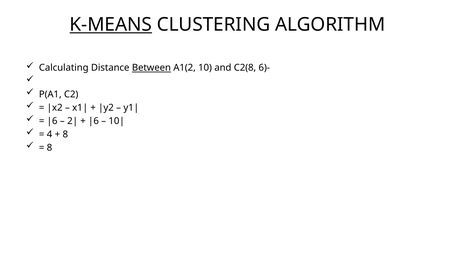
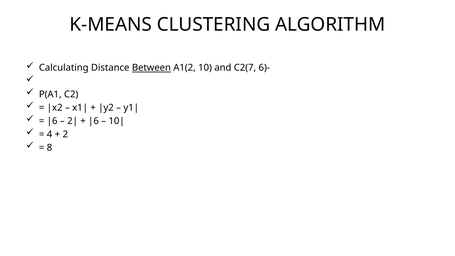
K-MEANS underline: present -> none
C2(8: C2(8 -> C2(7
8 at (65, 134): 8 -> 2
